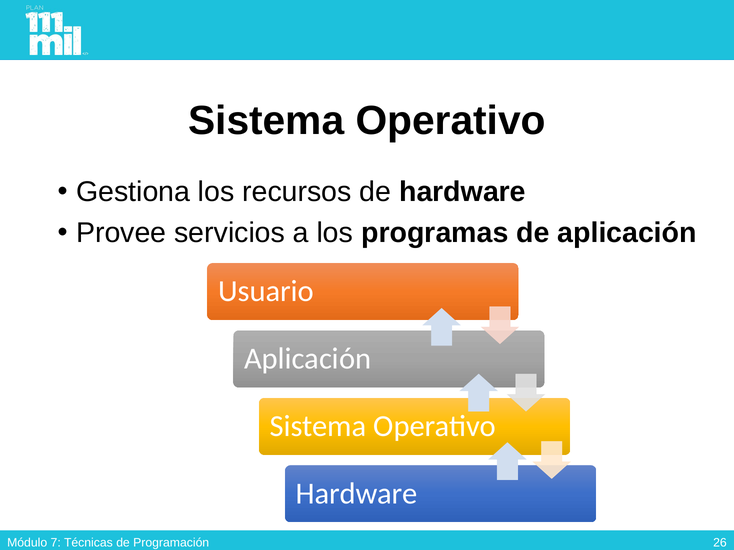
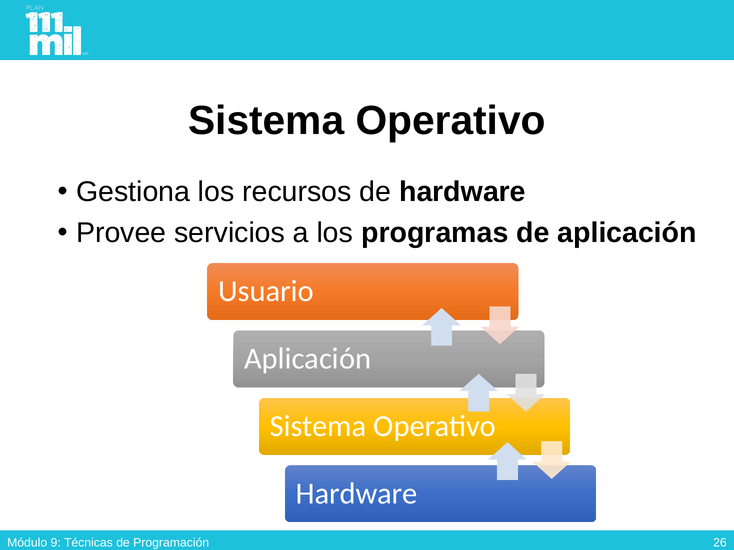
7: 7 -> 9
